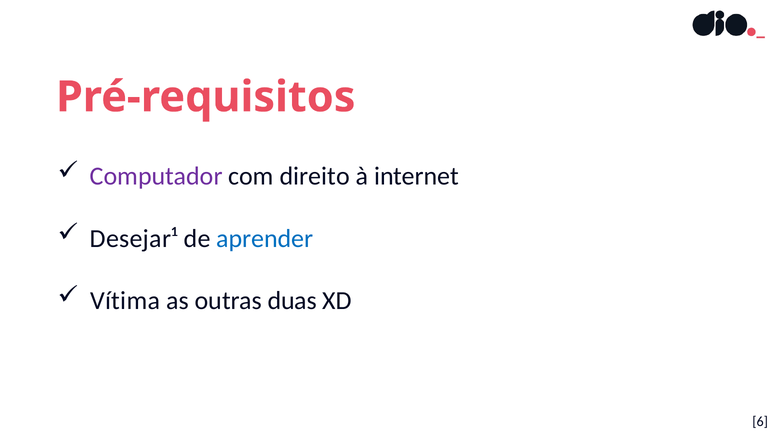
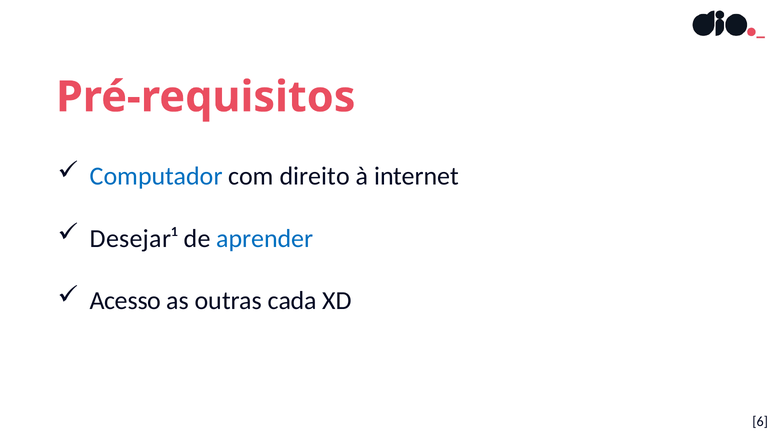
Computador colour: purple -> blue
Vítima: Vítima -> Acesso
duas: duas -> cada
